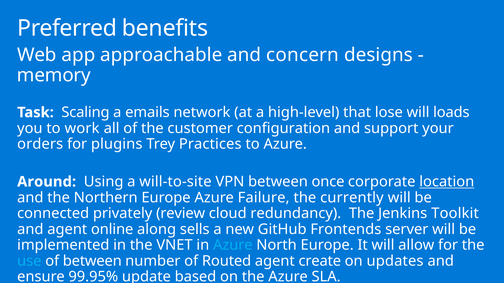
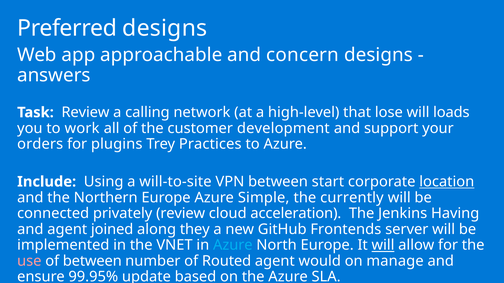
Preferred benefits: benefits -> designs
memory: memory -> answers
Task Scaling: Scaling -> Review
emails: emails -> calling
configuration: configuration -> development
Around: Around -> Include
once: once -> start
Failure: Failure -> Simple
redundancy: redundancy -> acceleration
Toolkit: Toolkit -> Having
online: online -> joined
sells: sells -> they
will at (383, 246) underline: none -> present
use colour: light blue -> pink
create: create -> would
updates: updates -> manage
